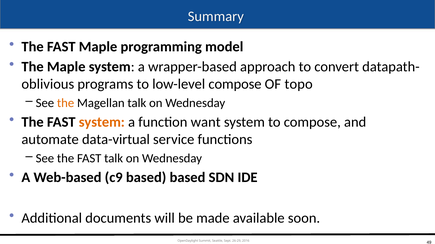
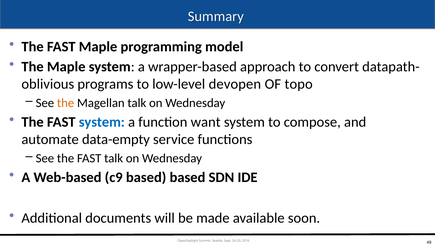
low-level compose: compose -> devopen
system at (102, 122) colour: orange -> blue
data-virtual: data-virtual -> data-empty
